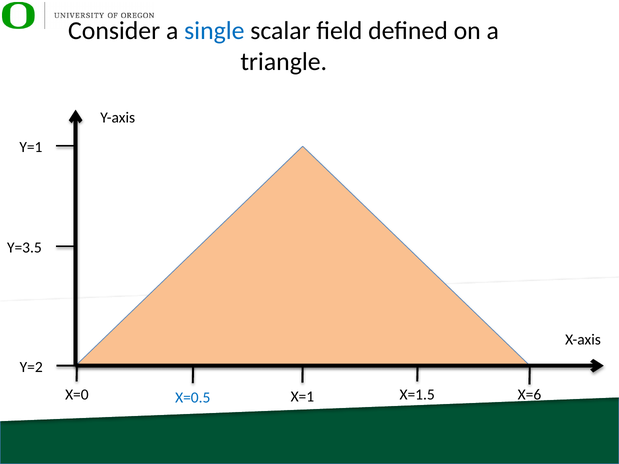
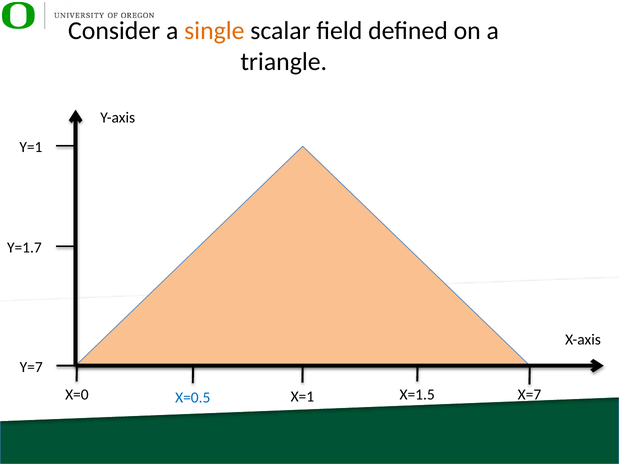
single colour: blue -> orange
Y=3.5: Y=3.5 -> Y=1.7
Y=2: Y=2 -> Y=7
X=6: X=6 -> X=7
